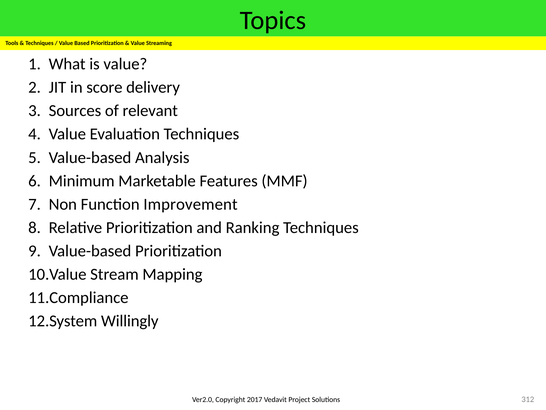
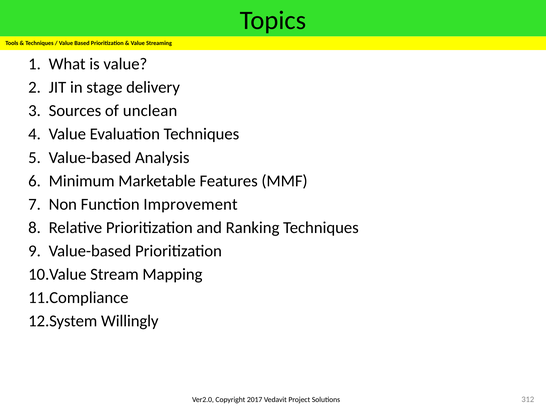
score: score -> stage
relevant: relevant -> unclean
